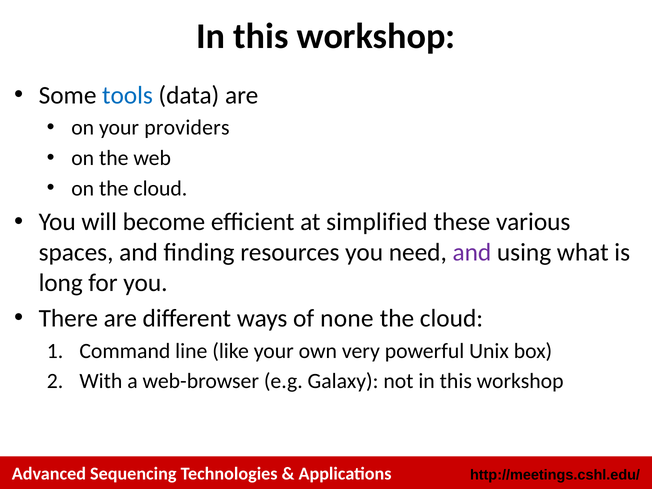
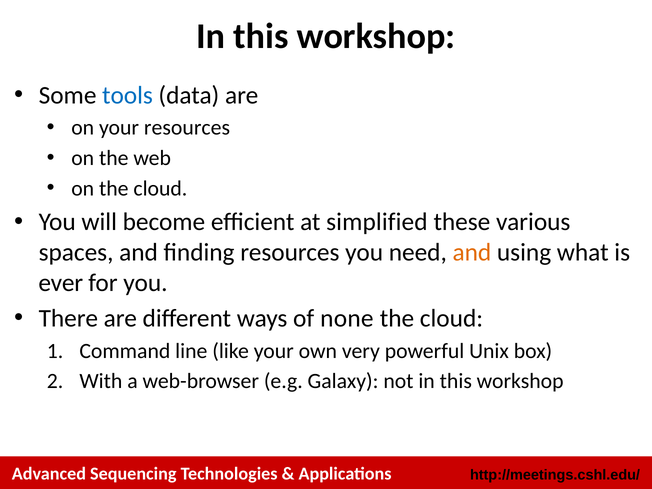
your providers: providers -> resources
and at (472, 253) colour: purple -> orange
long: long -> ever
